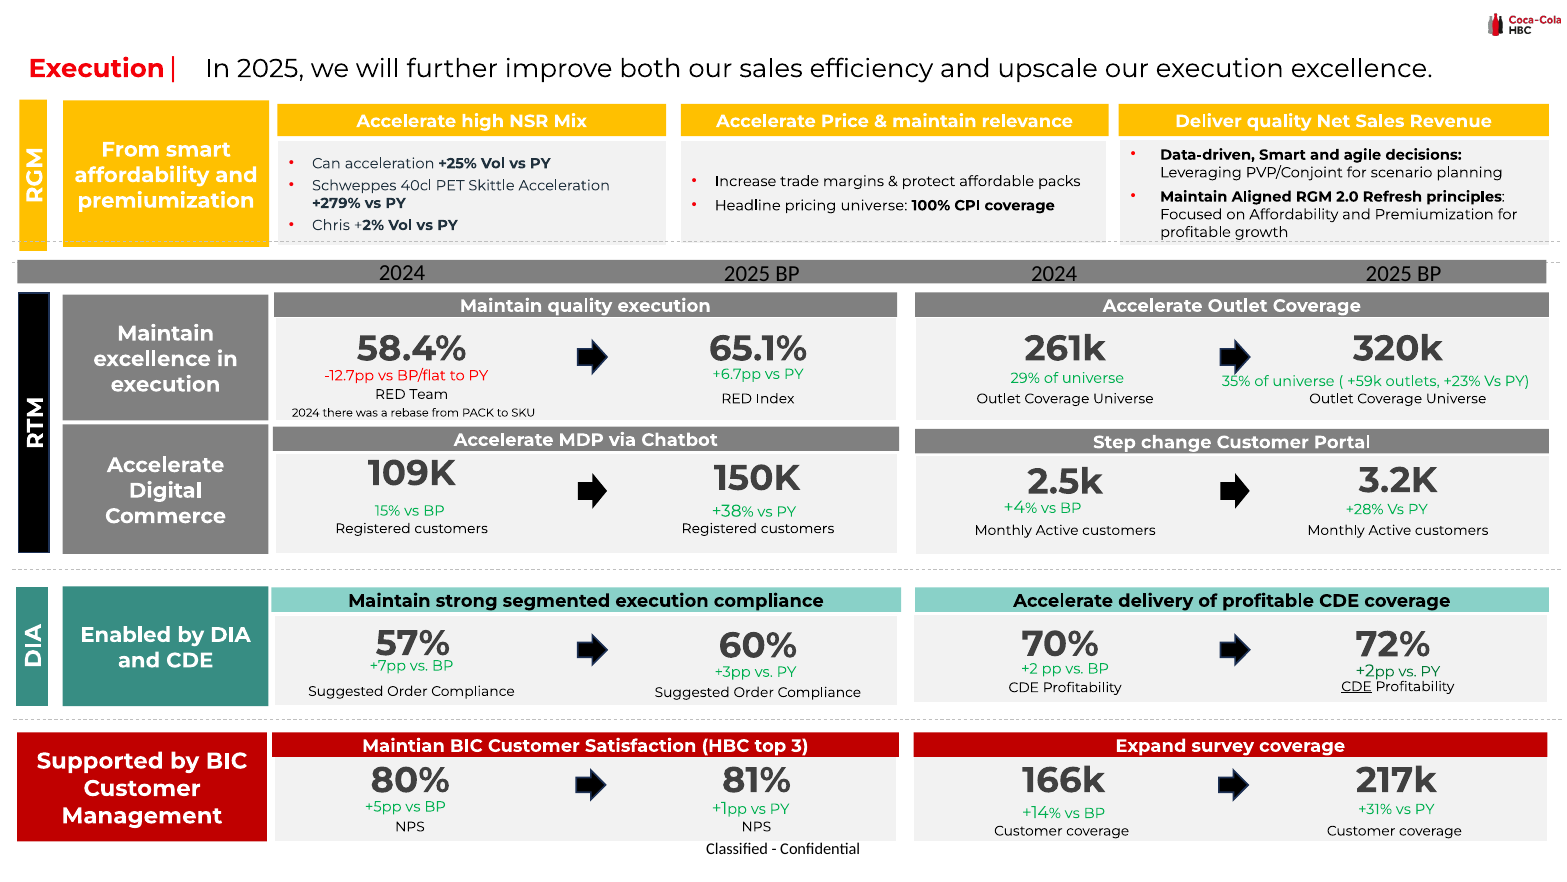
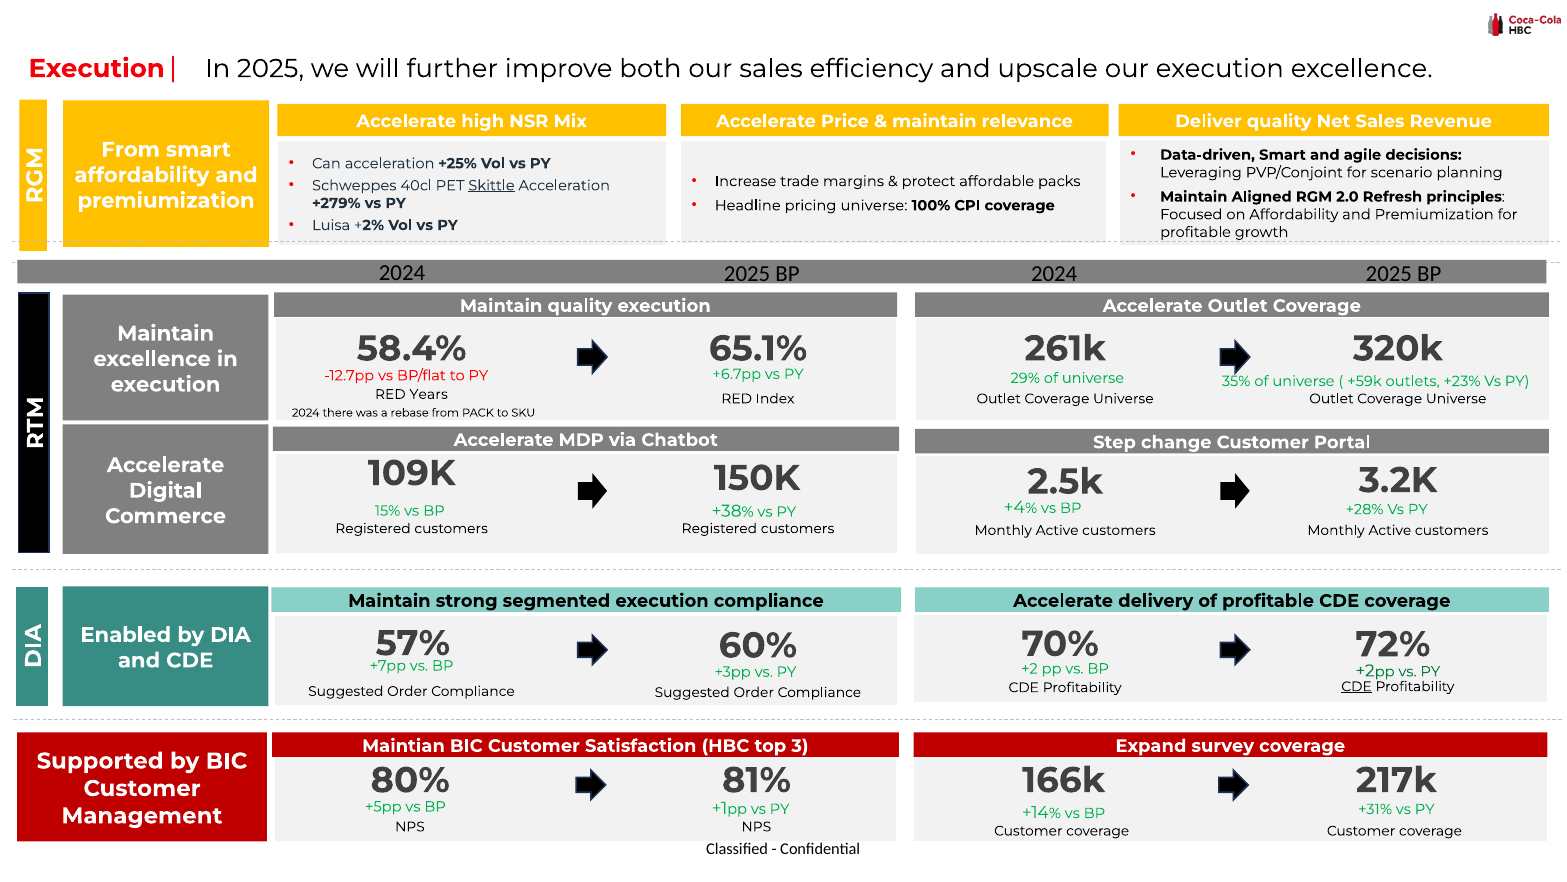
Skittle underline: none -> present
Chris: Chris -> Luisa
Team: Team -> Years
